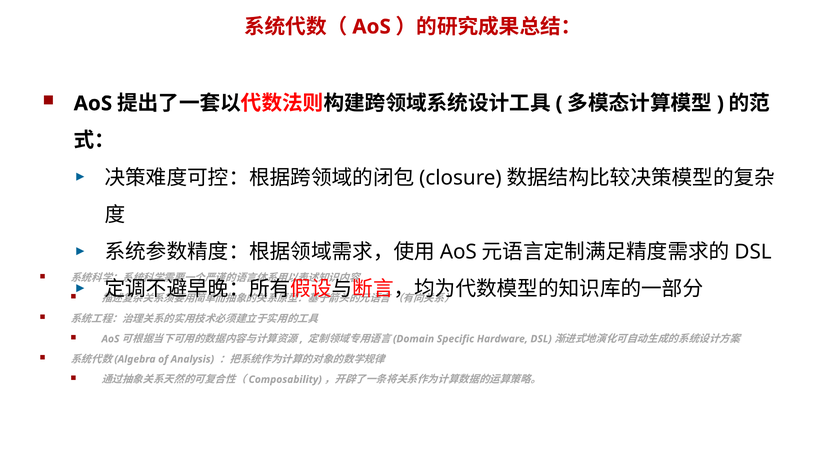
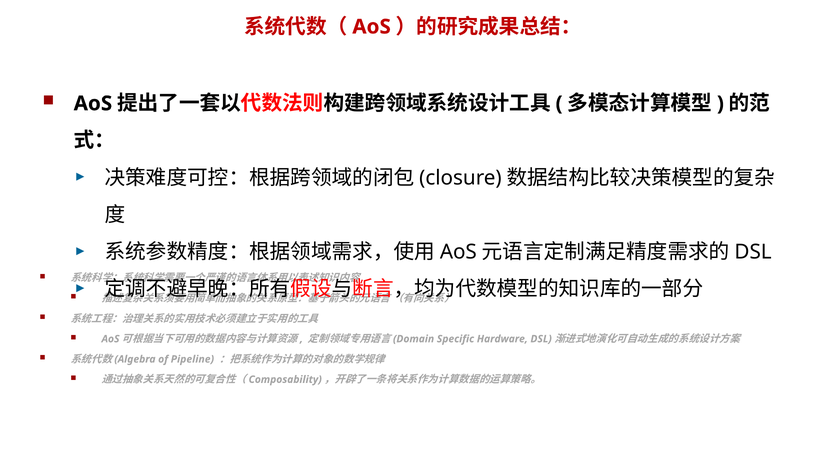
Analysis: Analysis -> Pipeline
